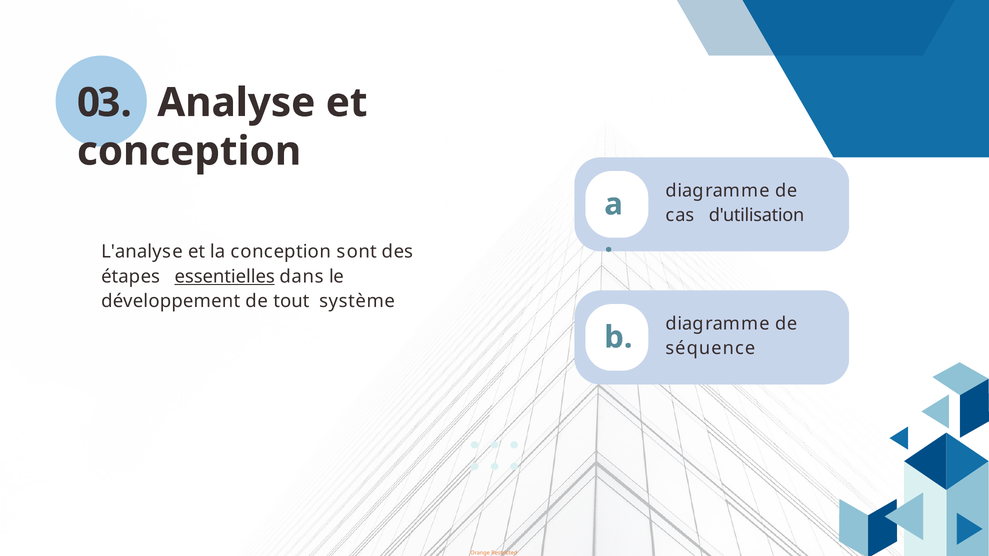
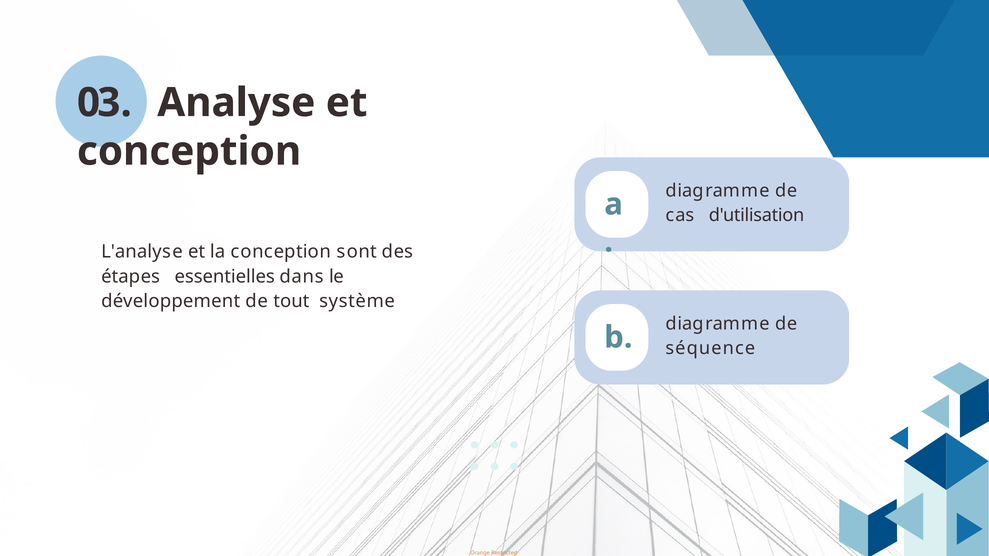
essentielles underline: present -> none
